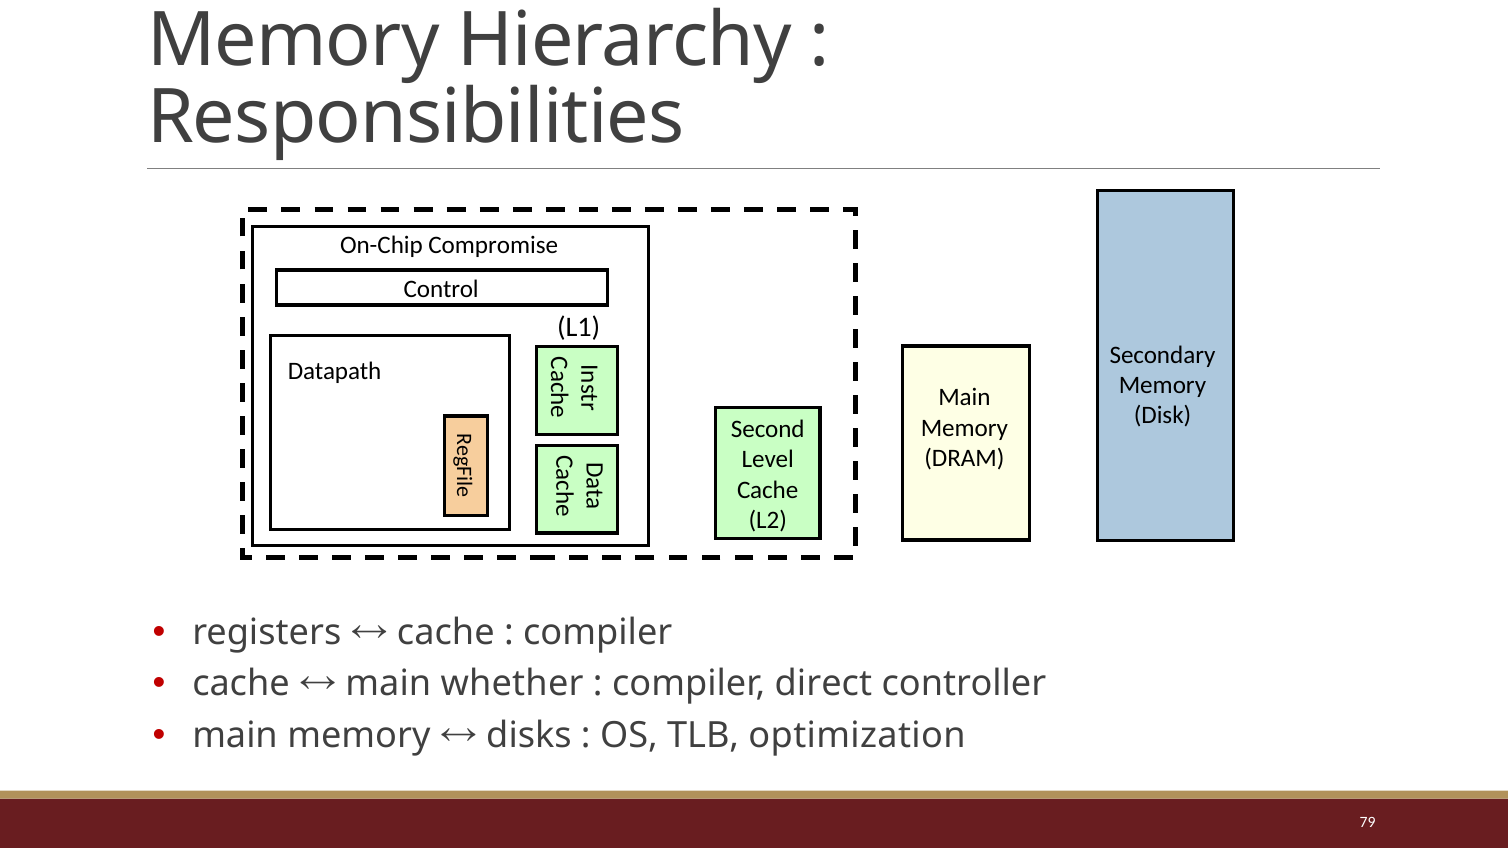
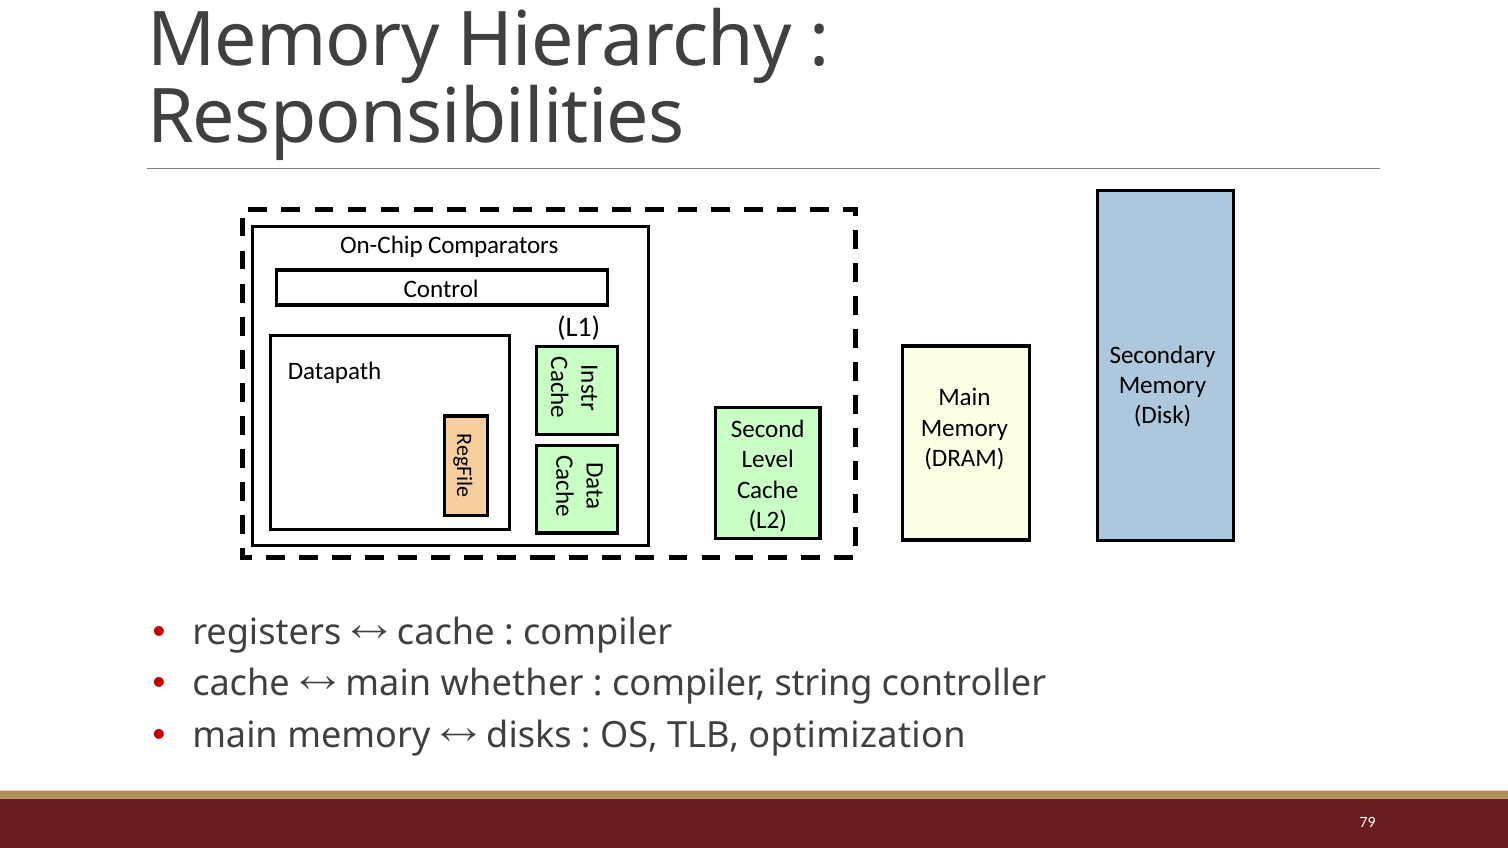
Compromise: Compromise -> Comparators
direct: direct -> string
